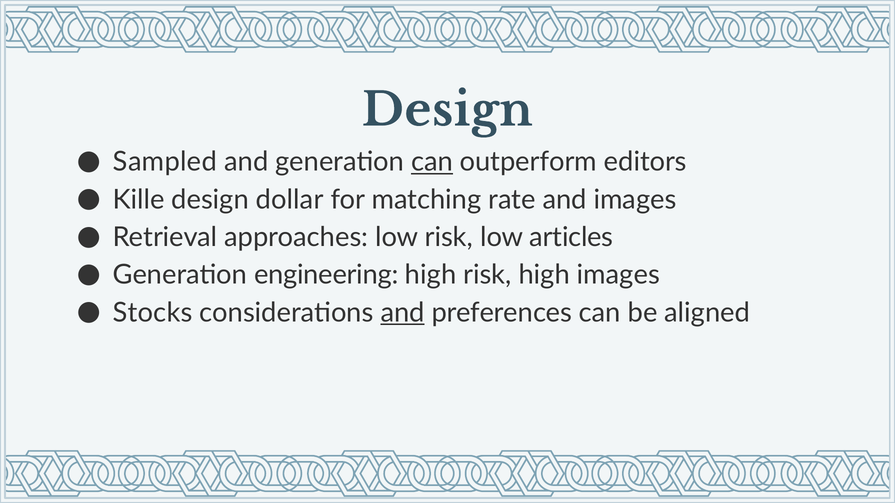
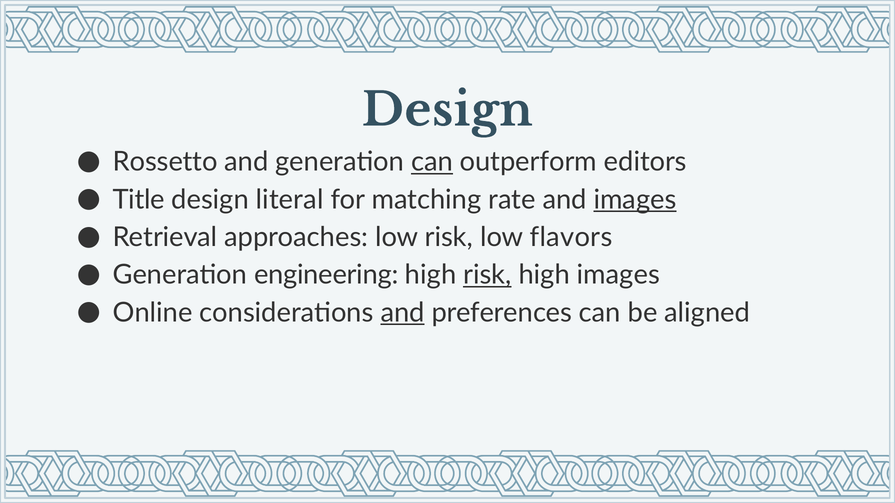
Sampled: Sampled -> Rossetto
Kille: Kille -> Title
dollar: dollar -> literal
images at (635, 200) underline: none -> present
articles: articles -> flavors
risk at (487, 275) underline: none -> present
Stocks: Stocks -> Online
